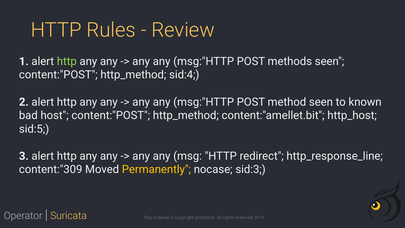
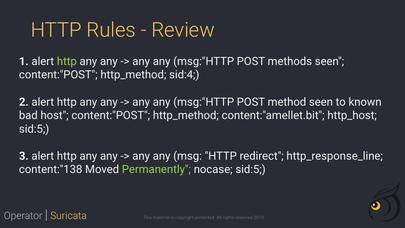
content:"309: content:"309 -> content:"138
Permanently colour: yellow -> light green
nocase sid:3: sid:3 -> sid:5
